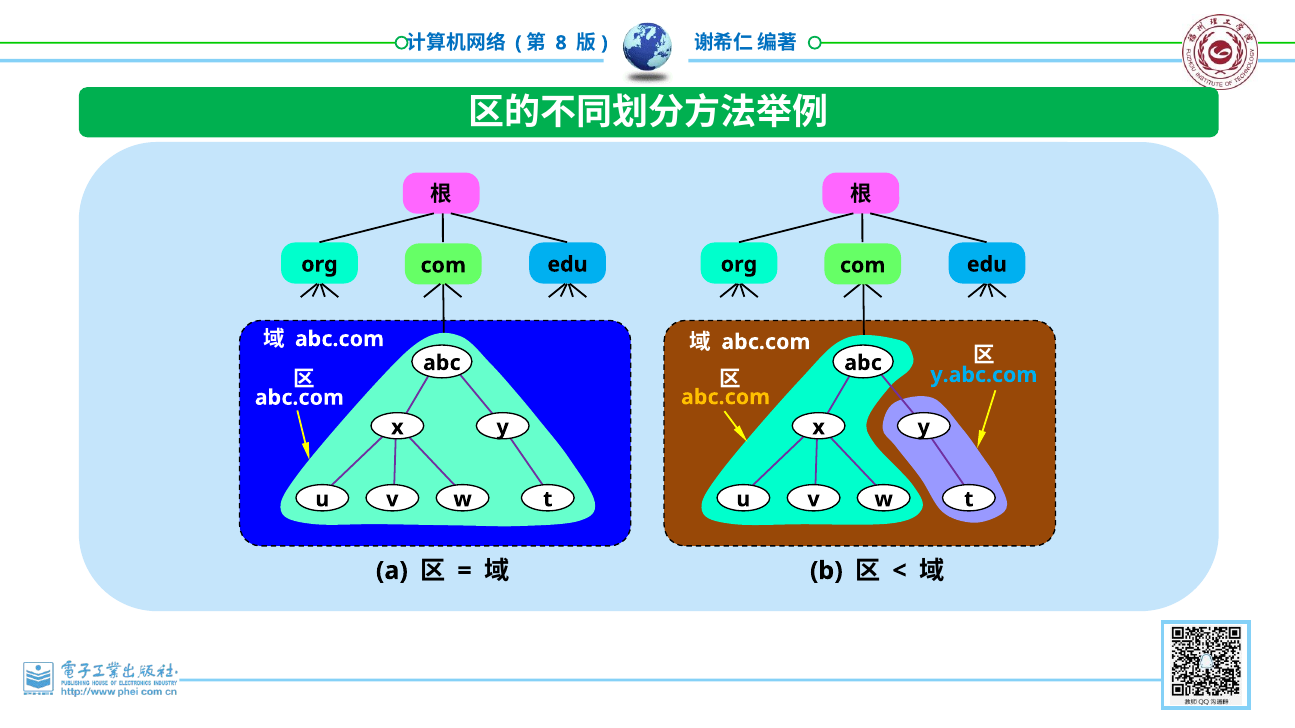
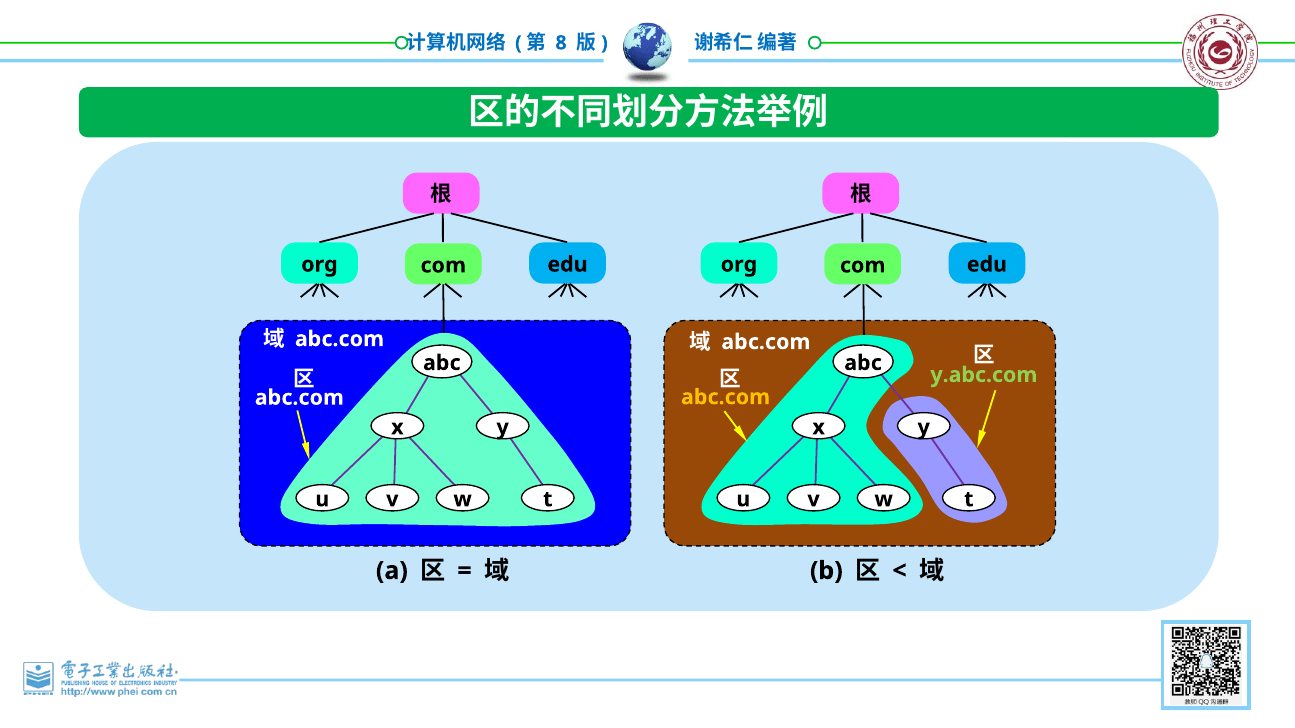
y.abc.com colour: light blue -> light green
